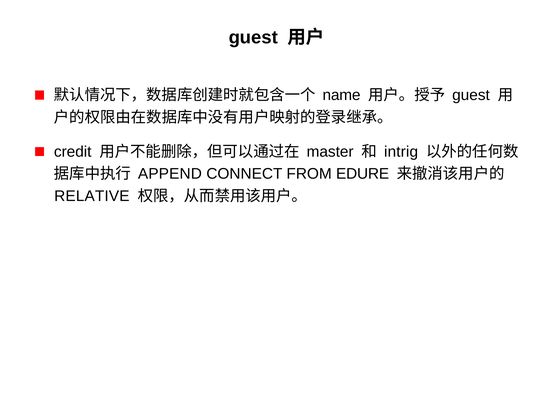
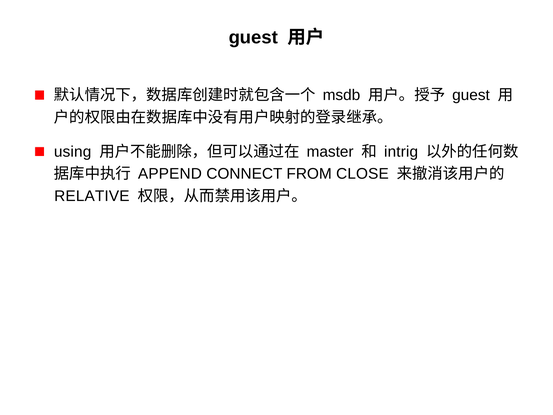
name: name -> msdb
credit: credit -> using
EDURE: EDURE -> CLOSE
